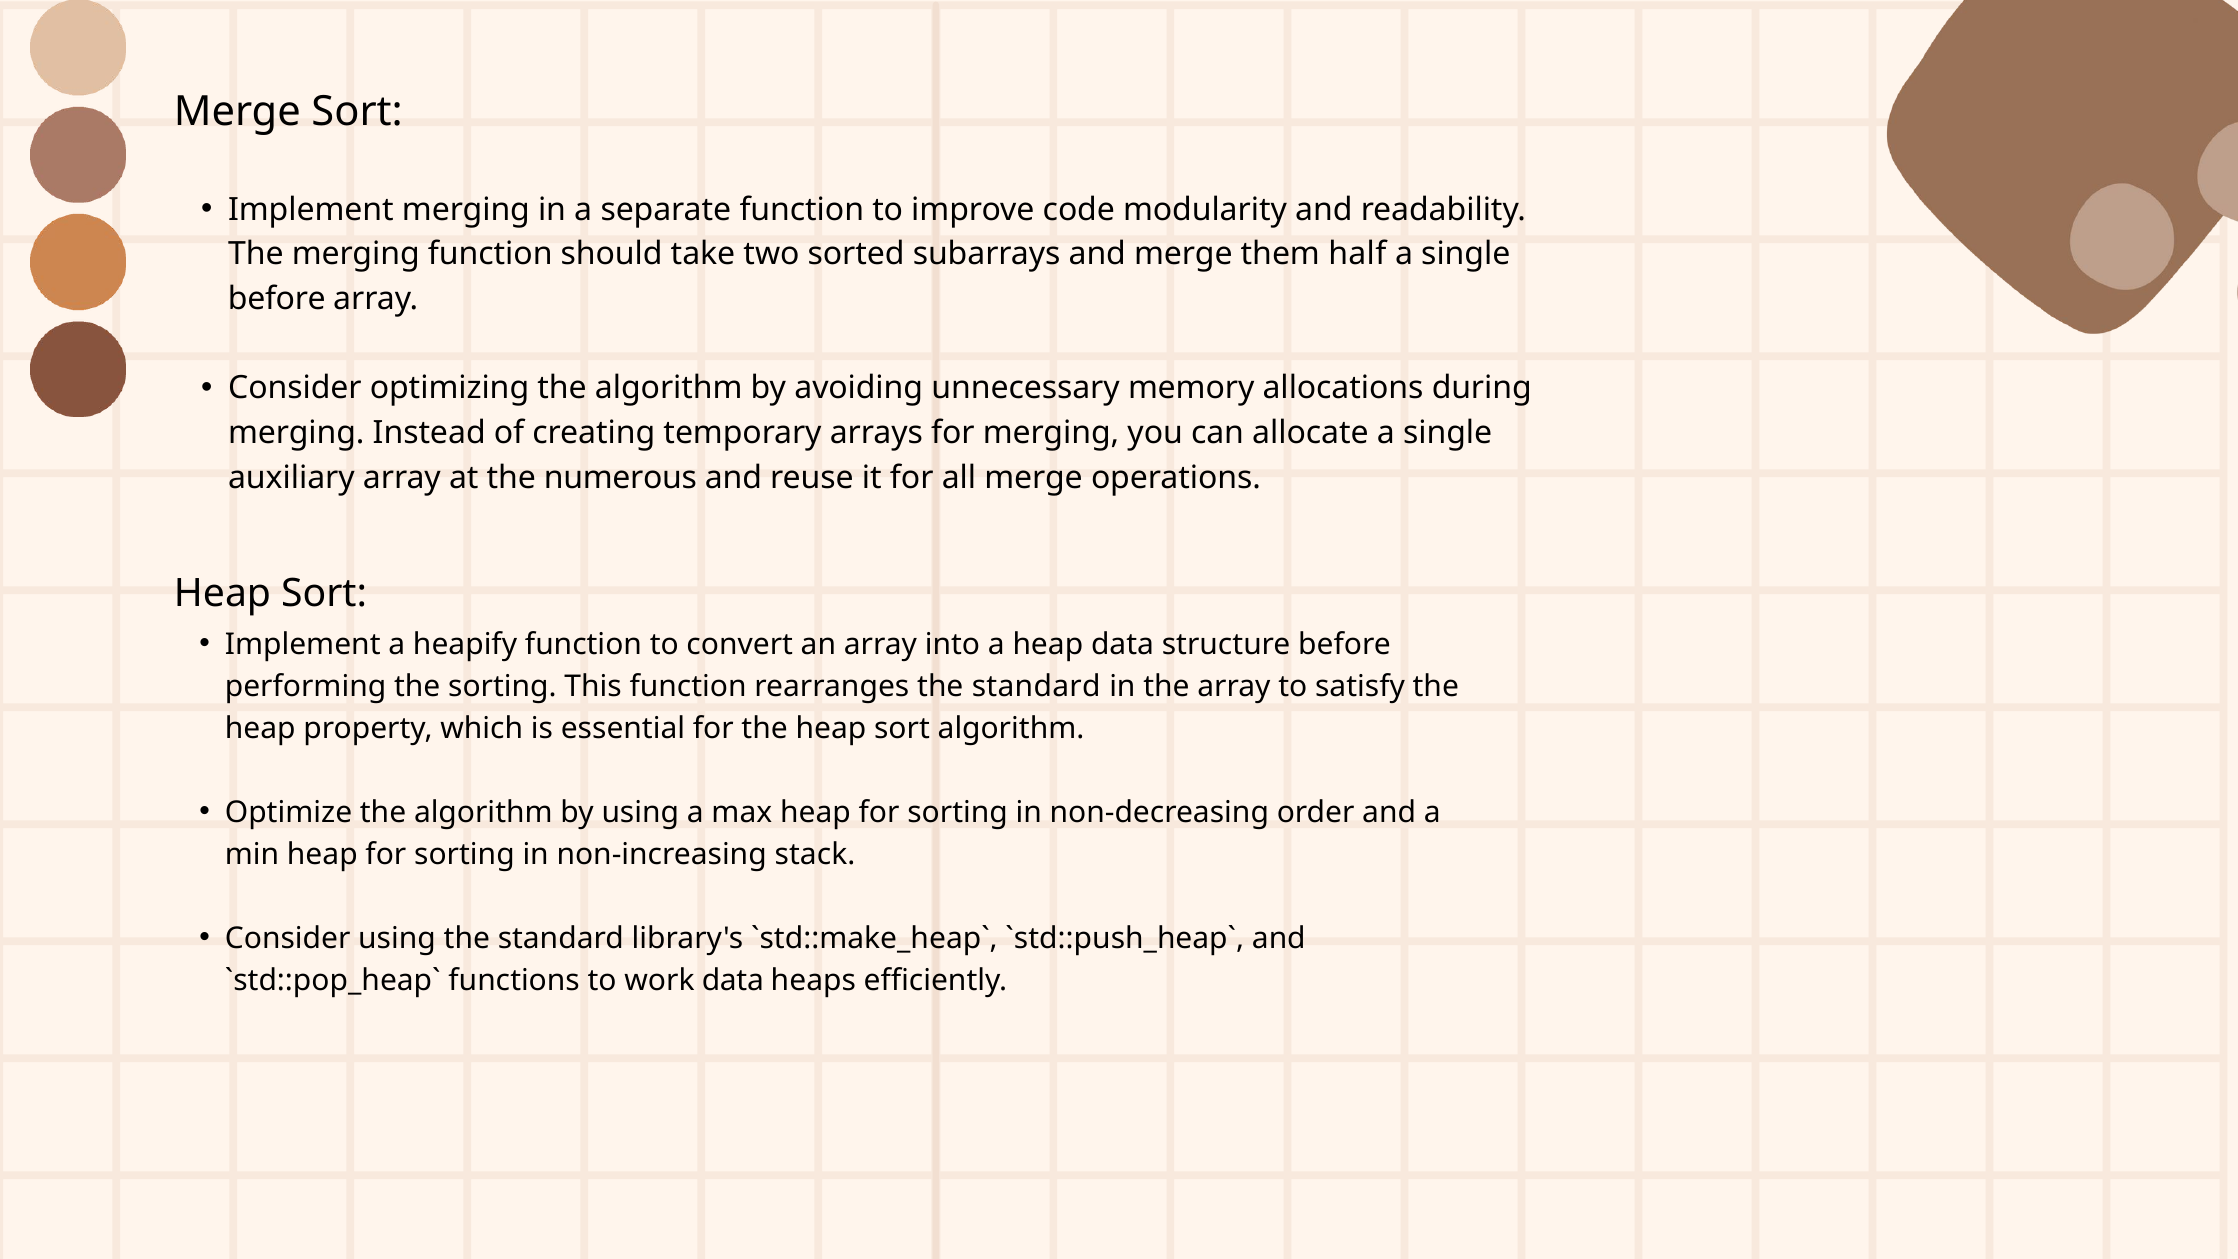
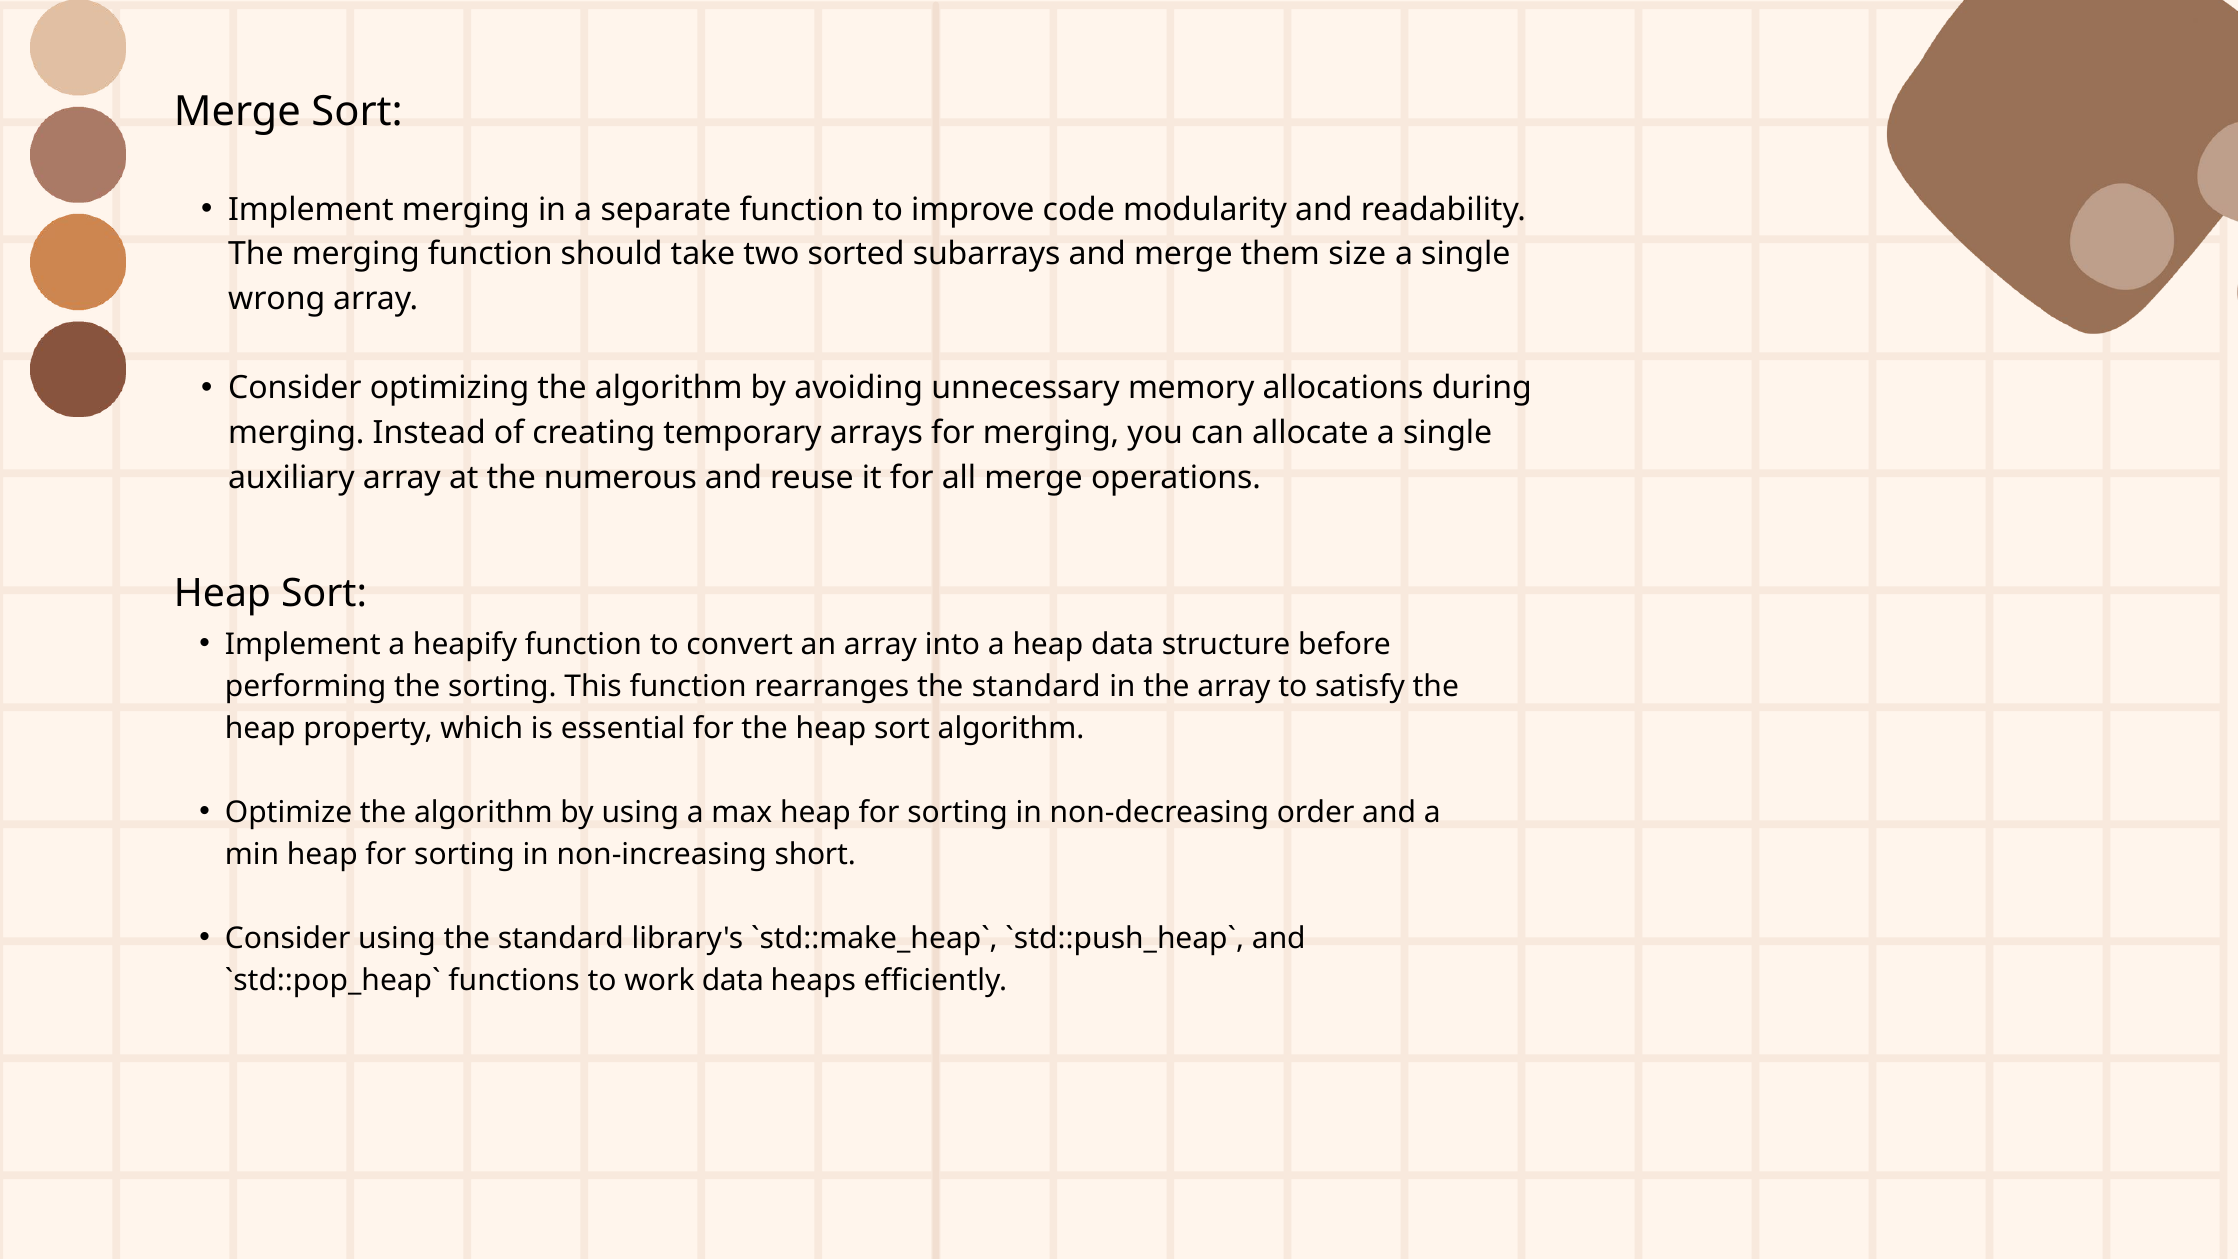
half: half -> size
before at (277, 299): before -> wrong
stack: stack -> short
